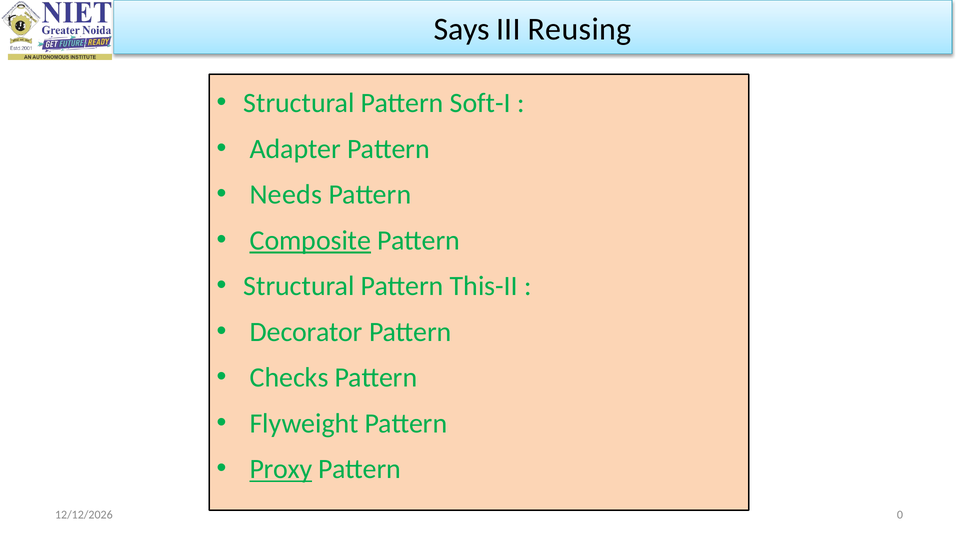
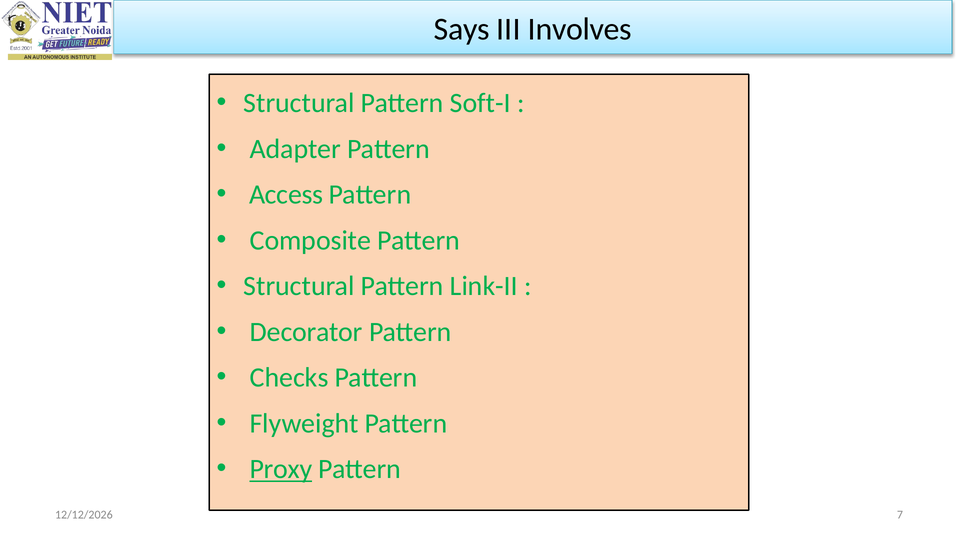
Reusing: Reusing -> Involves
Needs: Needs -> Access
Composite underline: present -> none
This-II: This-II -> Link-II
0: 0 -> 7
